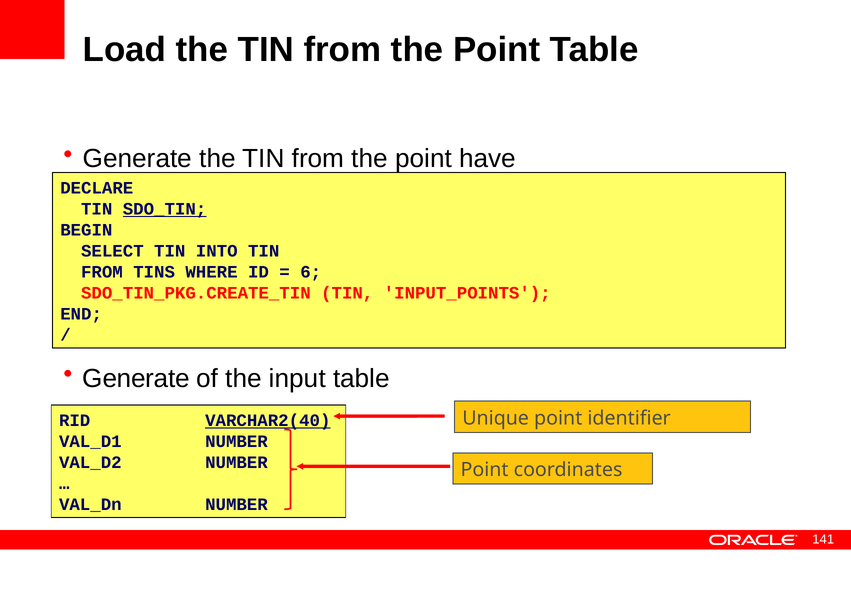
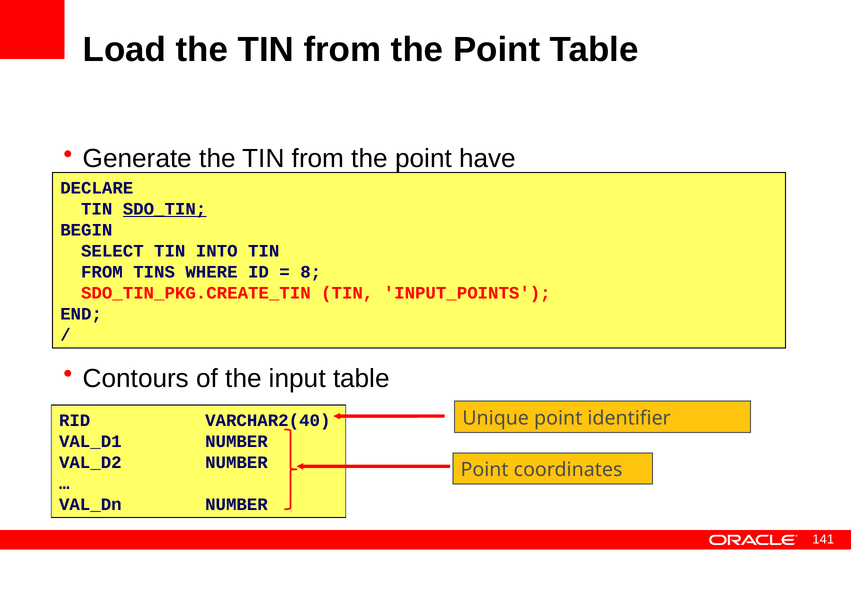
6: 6 -> 8
Generate at (136, 379): Generate -> Contours
VARCHAR2(40 underline: present -> none
